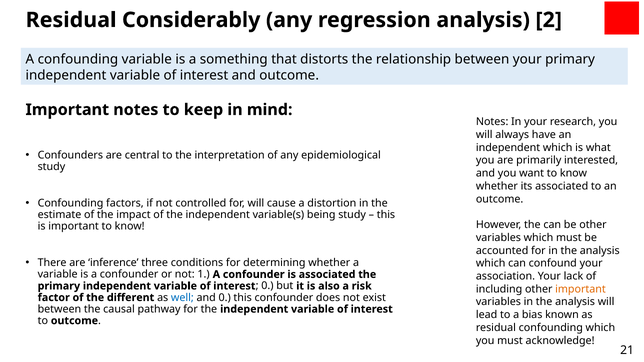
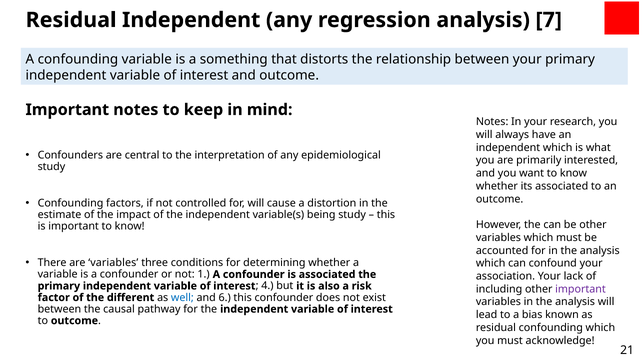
Residual Considerably: Considerably -> Independent
2: 2 -> 7
are inference: inference -> variables
interest 0: 0 -> 4
important at (581, 289) colour: orange -> purple
and 0: 0 -> 6
